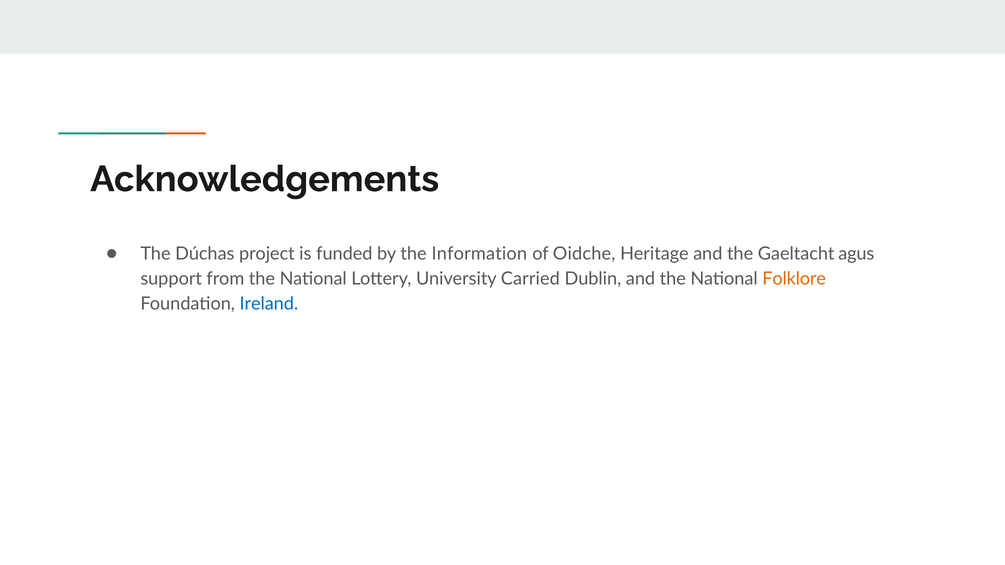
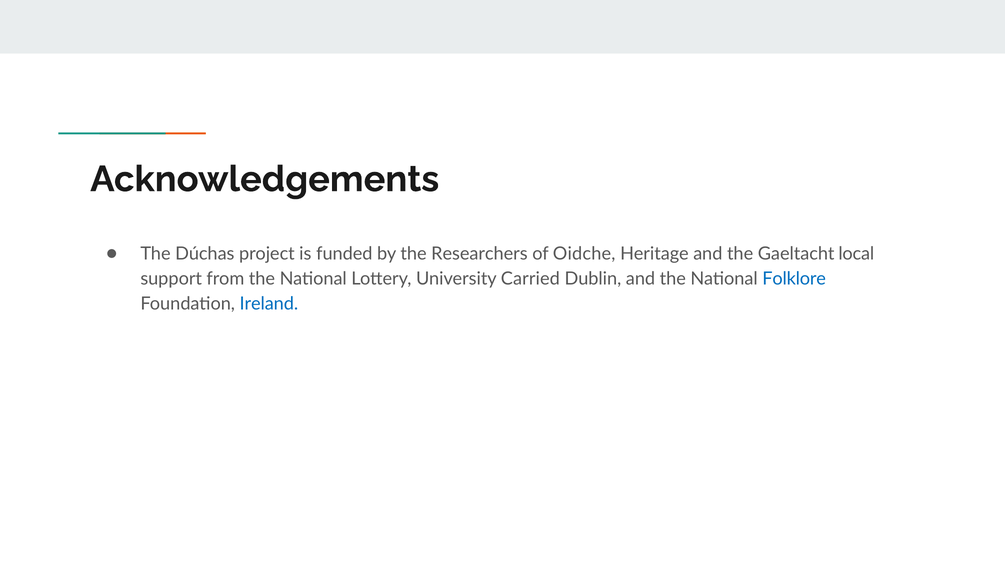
Information: Information -> Researchers
agus: agus -> local
Folklore colour: orange -> blue
